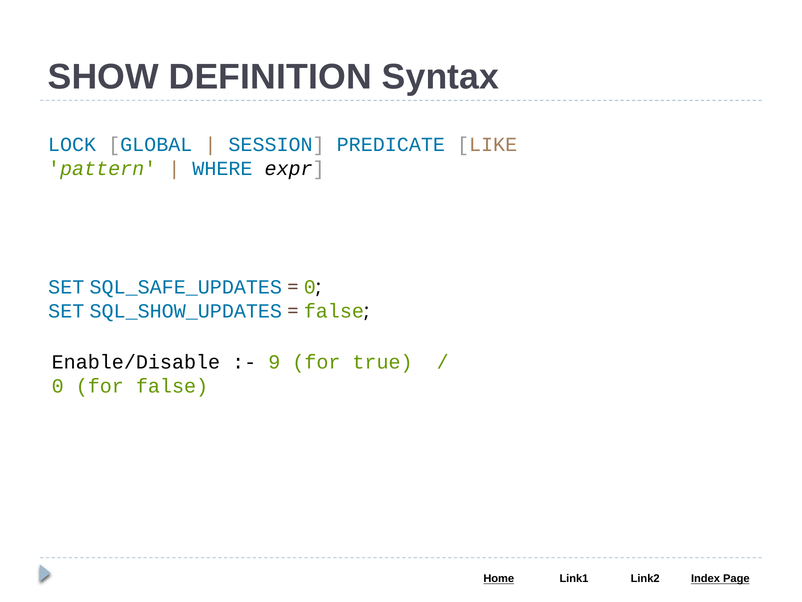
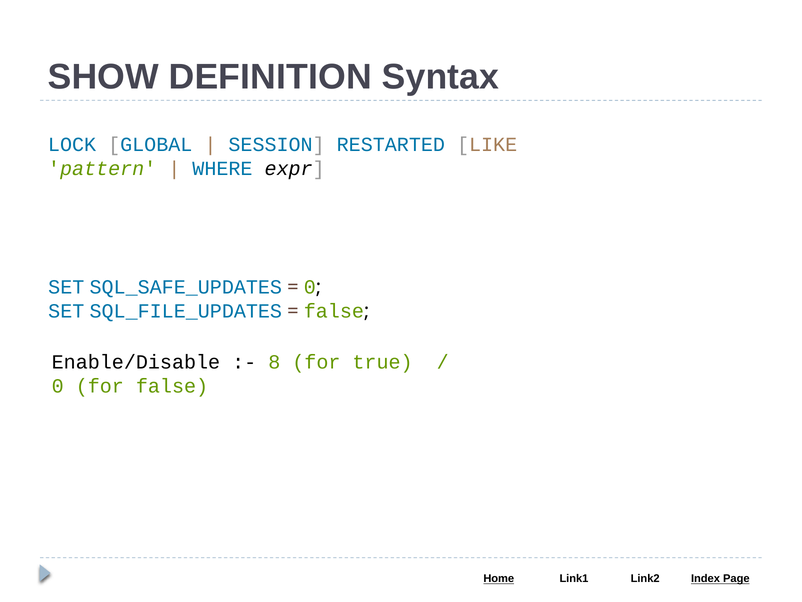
PREDICATE: PREDICATE -> RESTARTED
SQL_SHOW_UPDATES: SQL_SHOW_UPDATES -> SQL_FILE_UPDATES
9: 9 -> 8
